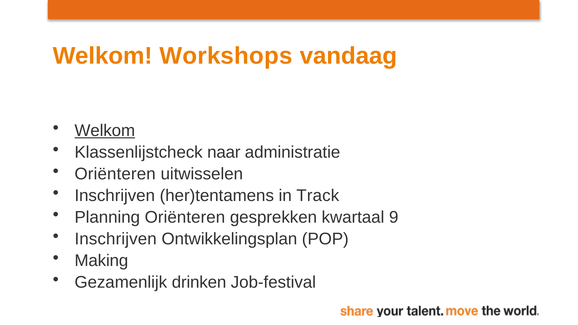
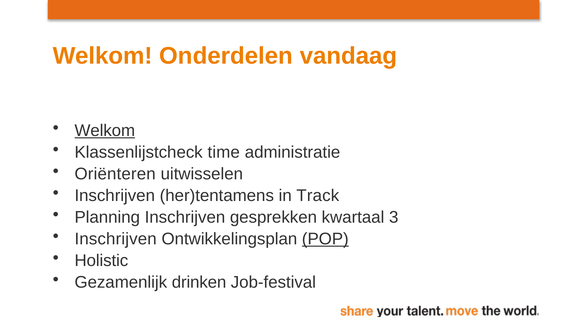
Workshops: Workshops -> Onderdelen
naar: naar -> time
Planning Oriënteren: Oriënteren -> Inschrijven
9: 9 -> 3
POP underline: none -> present
Making: Making -> Holistic
